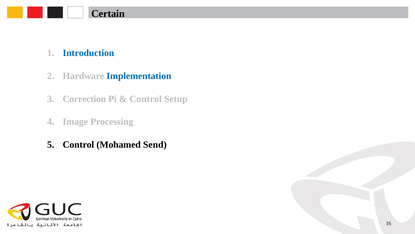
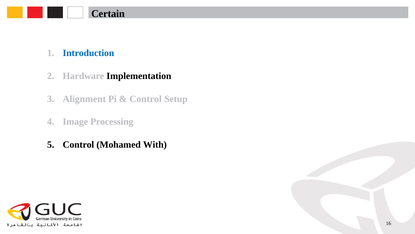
Implementation colour: blue -> black
Correction: Correction -> Alignment
Send: Send -> With
